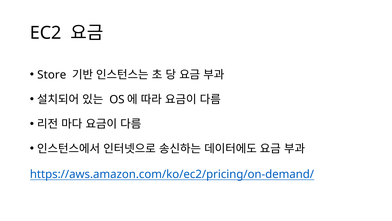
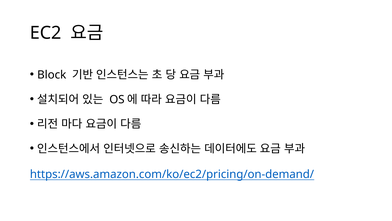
Store: Store -> Block
